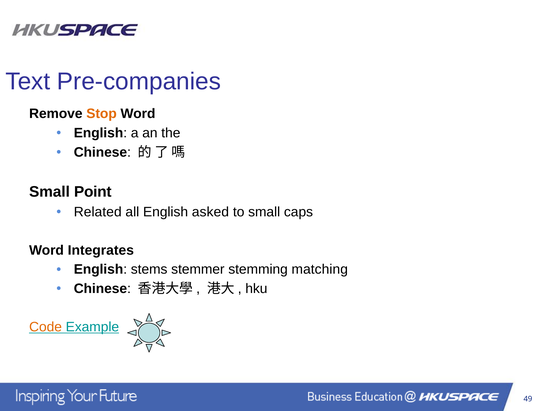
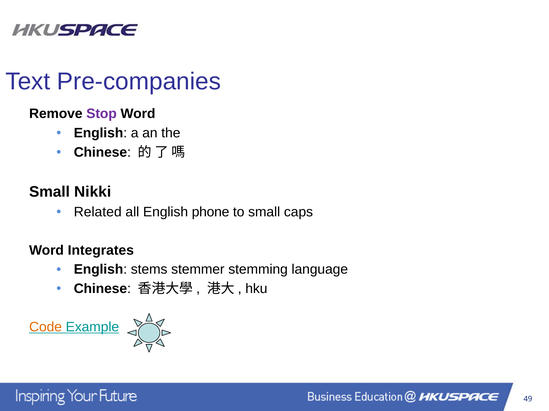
Stop colour: orange -> purple
Point: Point -> Nikki
asked: asked -> phone
matching: matching -> language
